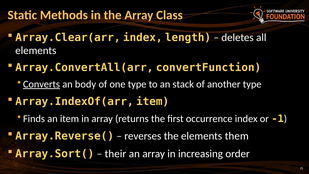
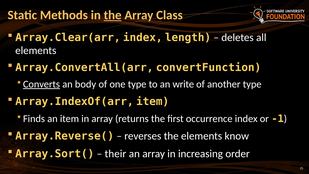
the at (113, 15) underline: none -> present
stack: stack -> write
them: them -> know
